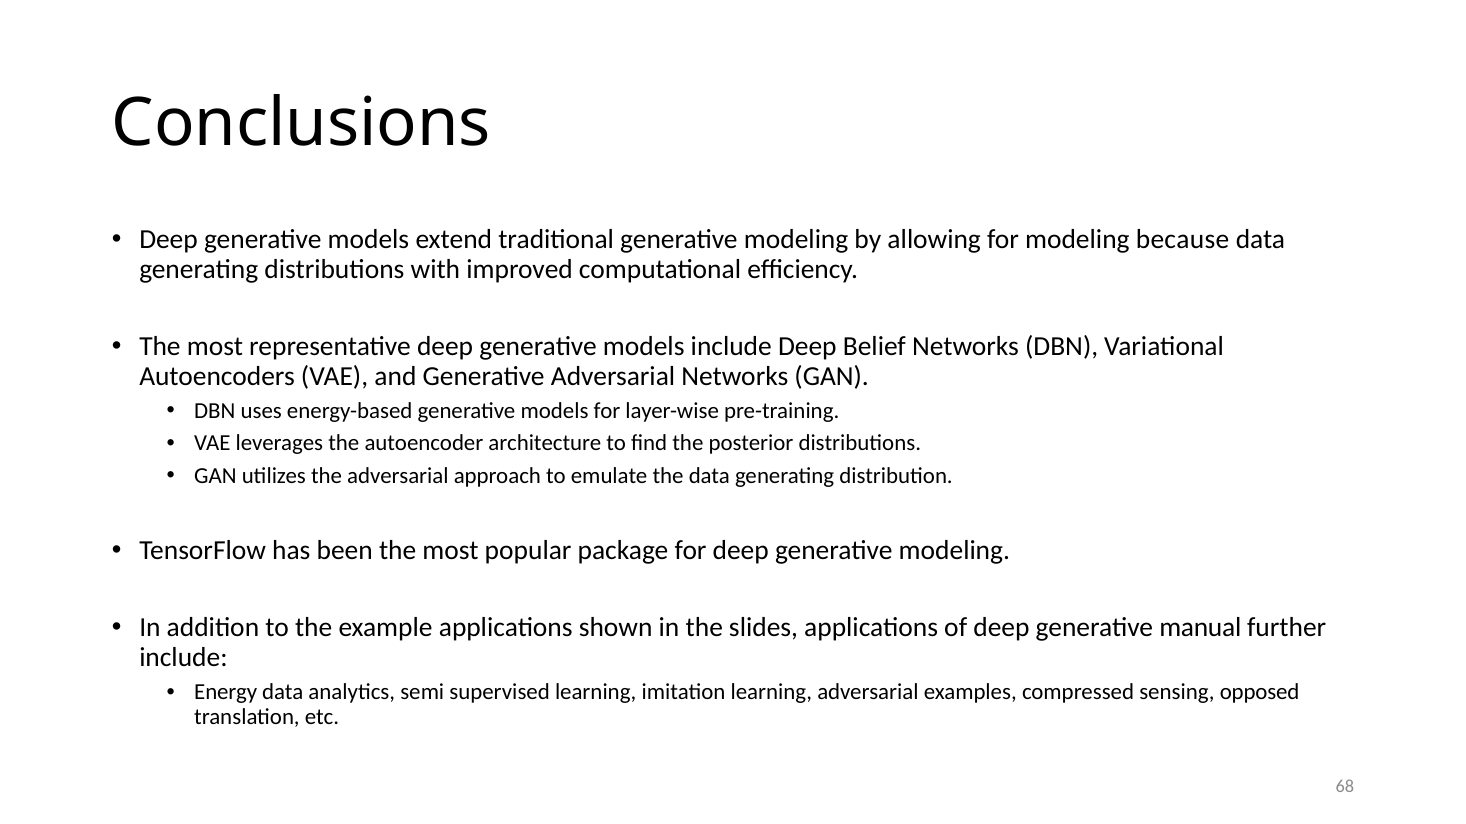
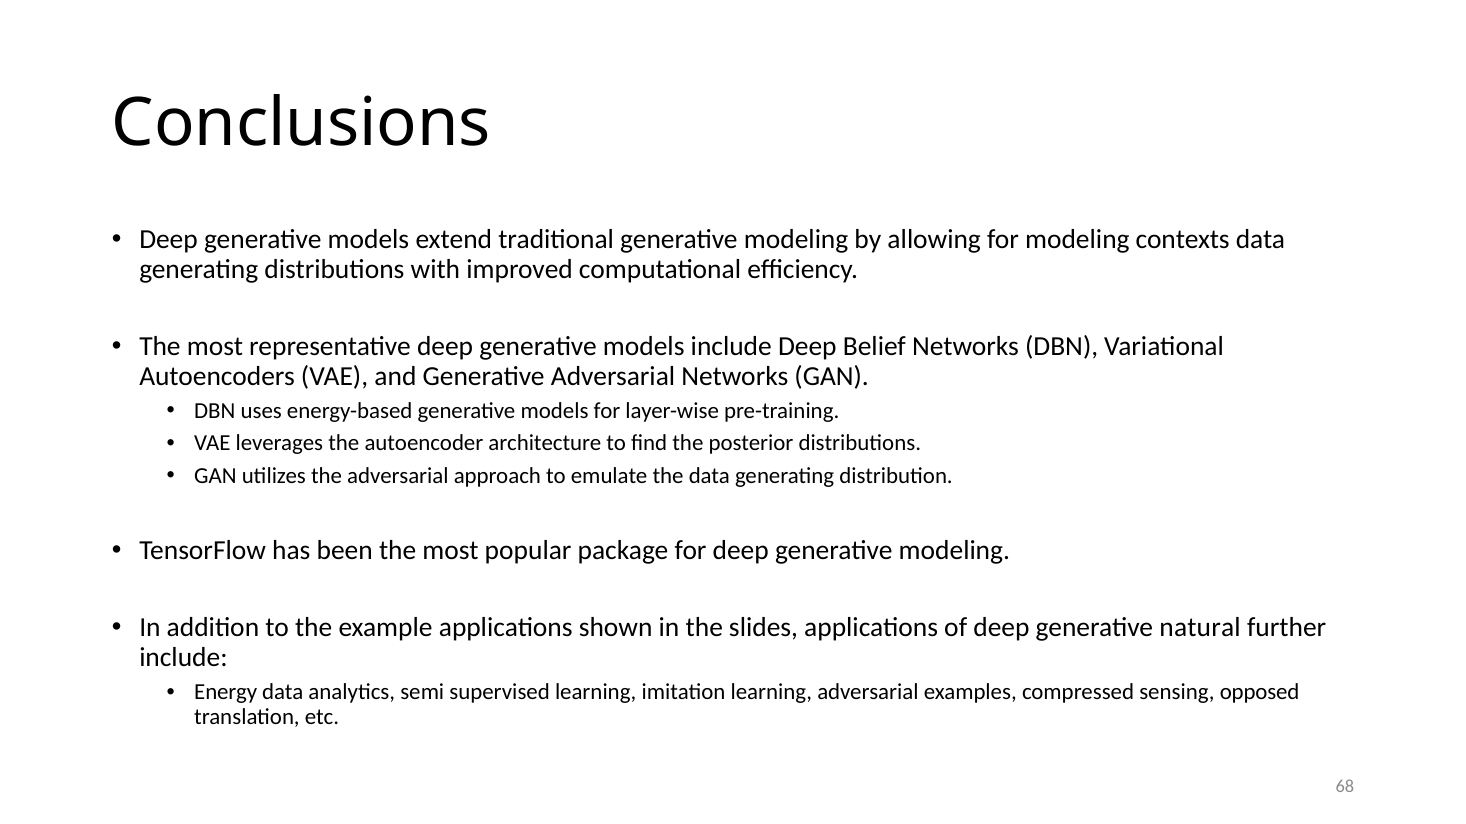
because: because -> contexts
manual: manual -> natural
